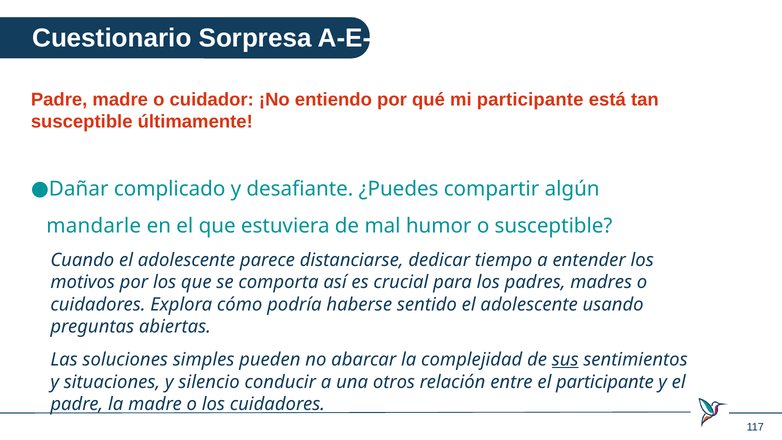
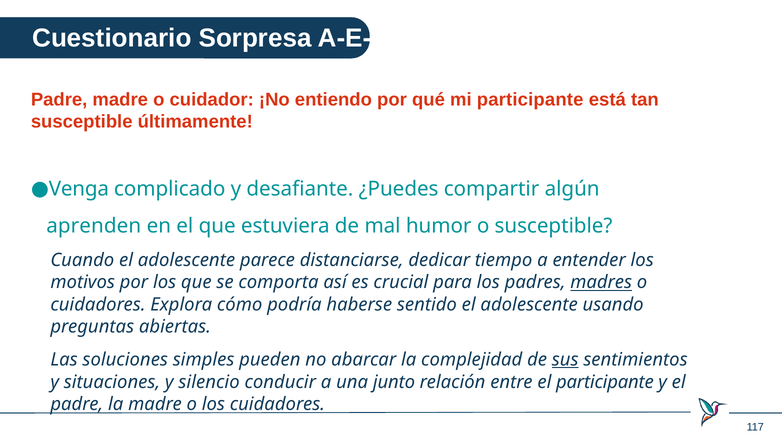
Dañar: Dañar -> Venga
mandarle: mandarle -> aprenden
madres underline: none -> present
otros: otros -> junto
